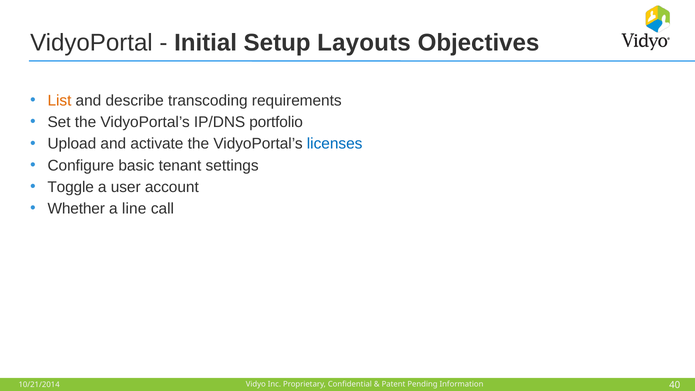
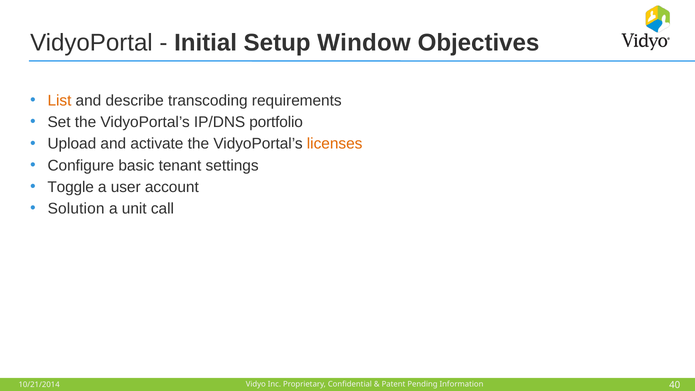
Layouts: Layouts -> Window
licenses colour: blue -> orange
Whether: Whether -> Solution
line: line -> unit
